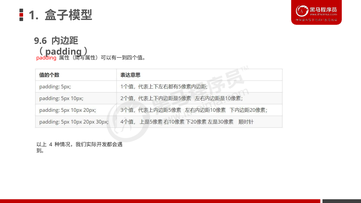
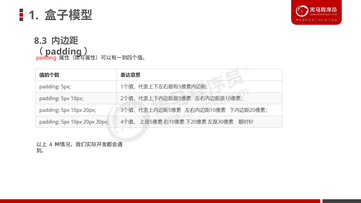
9.6: 9.6 -> 8.3
